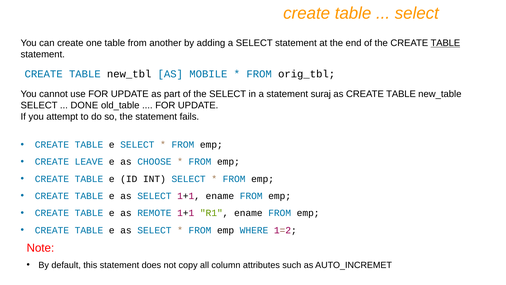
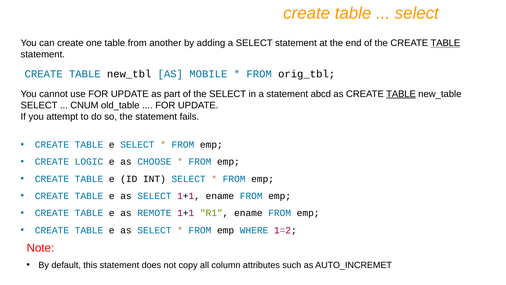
suraj: suraj -> abcd
TABLE at (401, 94) underline: none -> present
DONE: DONE -> CNUM
LEAVE: LEAVE -> LOGIC
